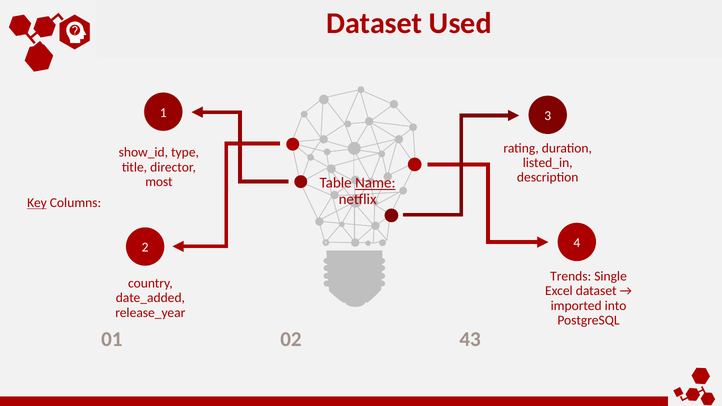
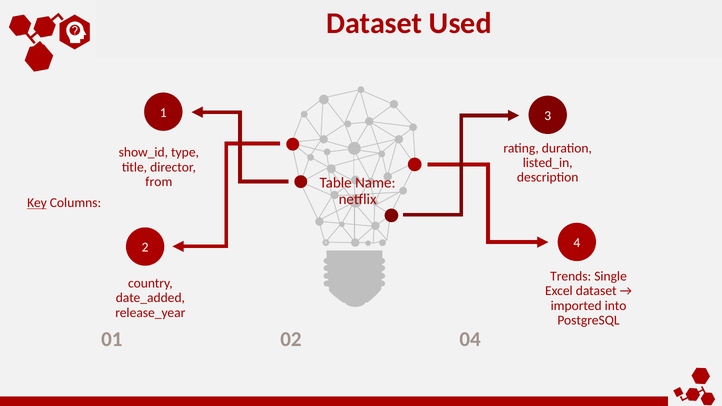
most: most -> from
Name underline: present -> none
43: 43 -> 04
